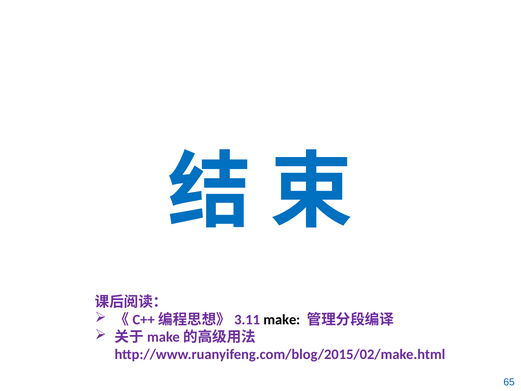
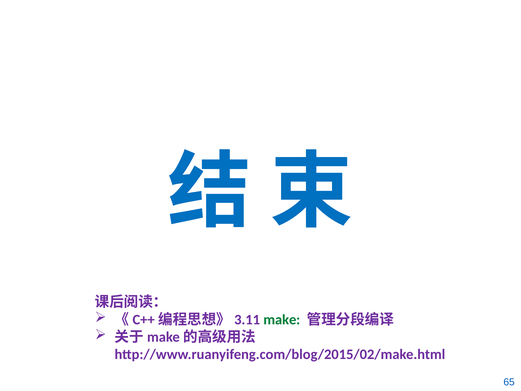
make colour: black -> green
